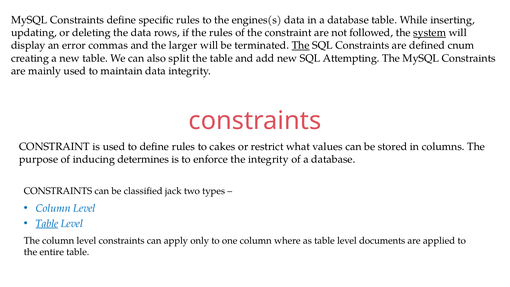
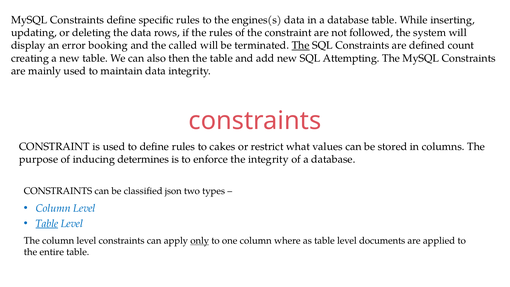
system underline: present -> none
commas: commas -> booking
larger: larger -> called
cnum: cnum -> count
split: split -> then
jack: jack -> json
only underline: none -> present
